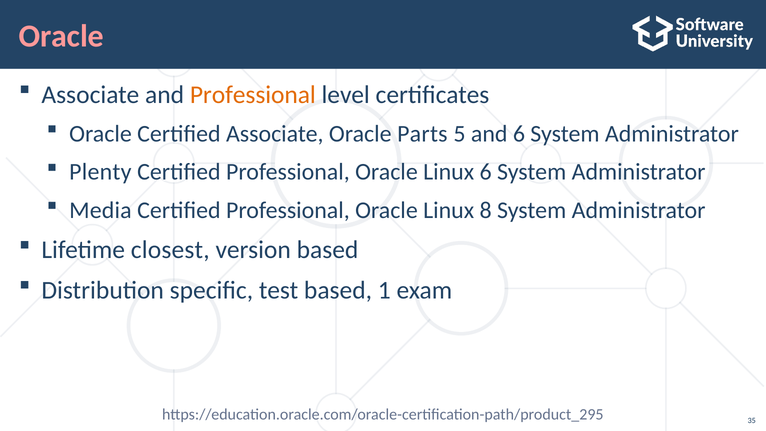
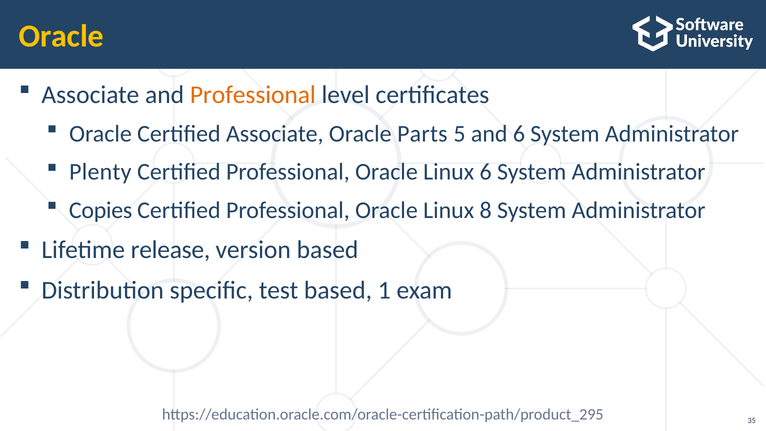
Oracle at (61, 36) colour: pink -> yellow
Media: Media -> Copies
closest: closest -> release
